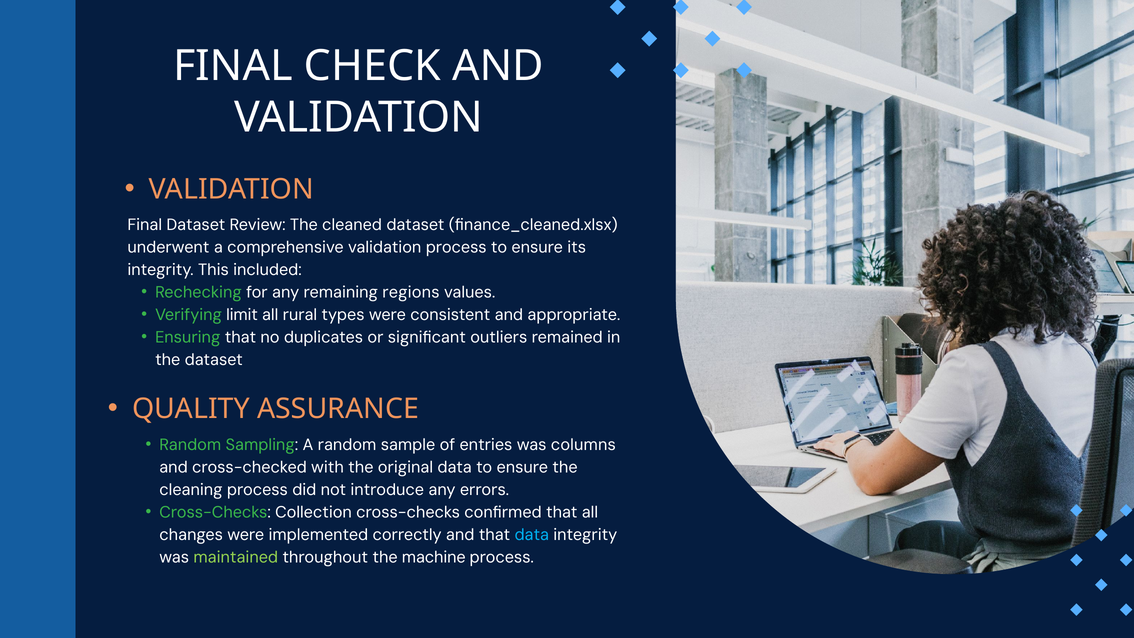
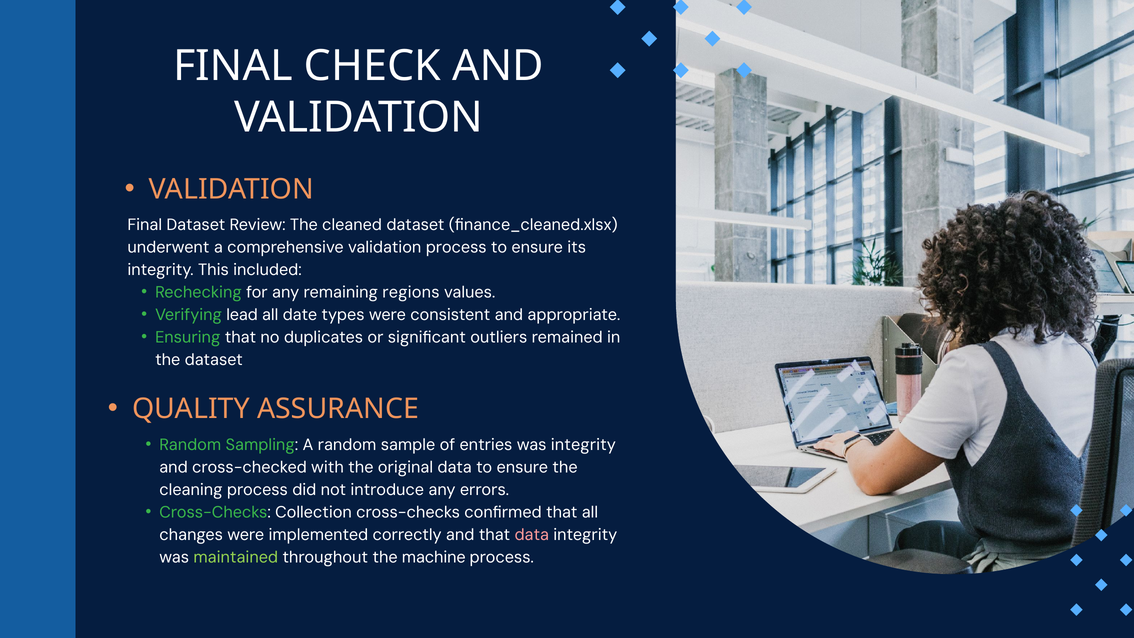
limit: limit -> lead
rural: rural -> date
was columns: columns -> integrity
data at (532, 535) colour: light blue -> pink
